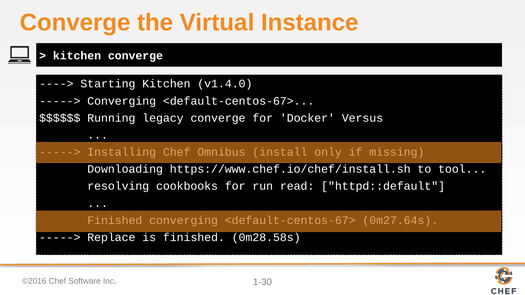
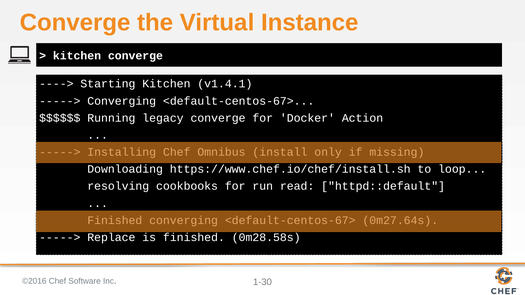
v1.4.0: v1.4.0 -> v1.4.1
Versus: Versus -> Action
tool: tool -> loop
